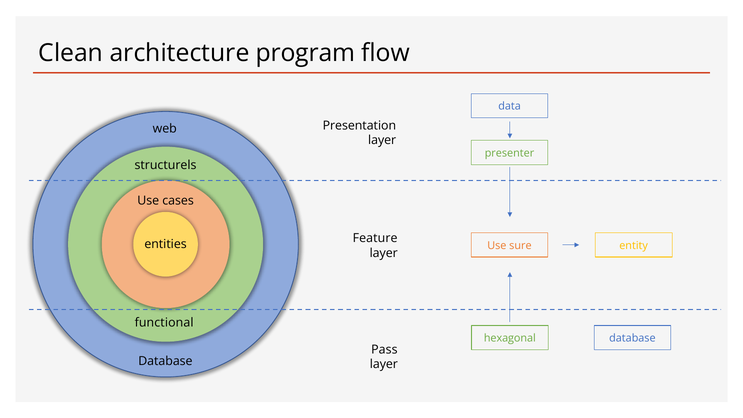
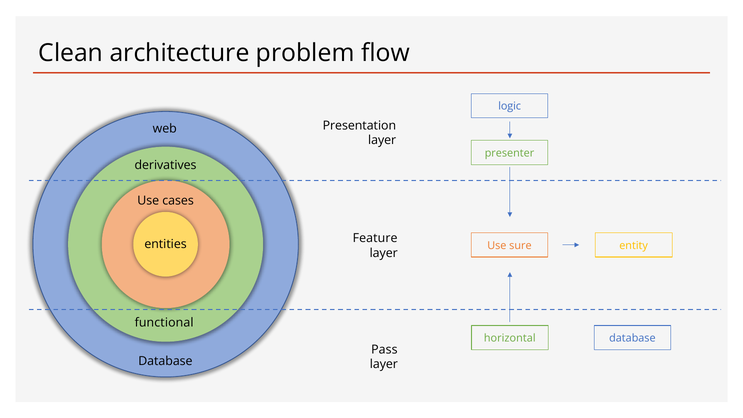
program: program -> problem
data: data -> logic
structurels: structurels -> derivatives
hexagonal: hexagonal -> horizontal
